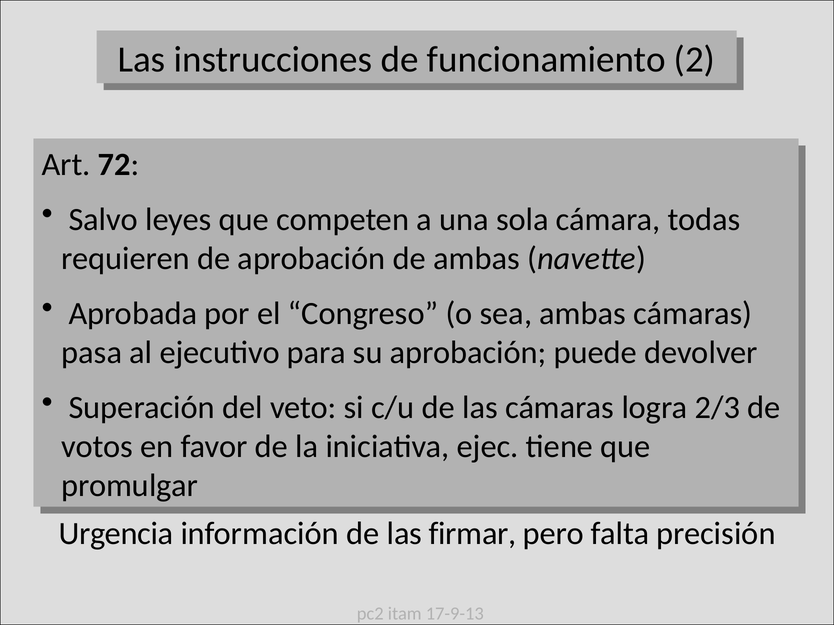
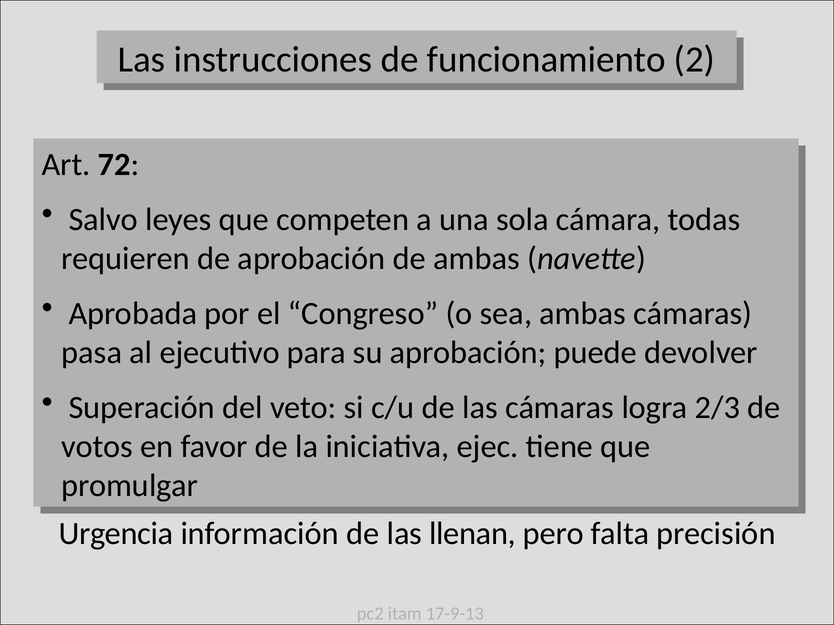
firmar: firmar -> llenan
